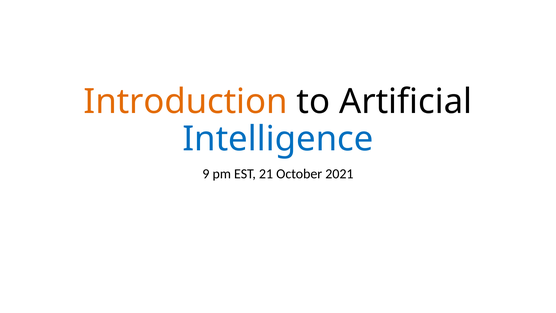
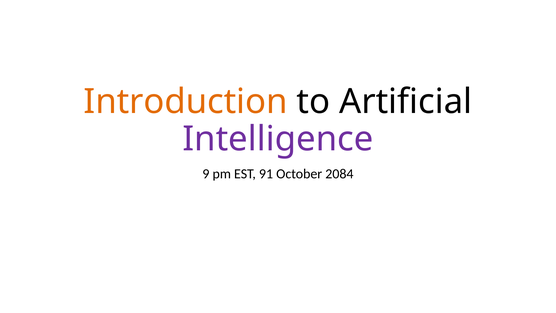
Intelligence colour: blue -> purple
21: 21 -> 91
2021: 2021 -> 2084
